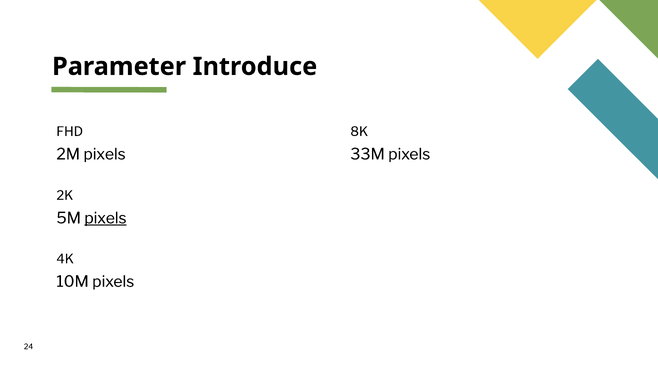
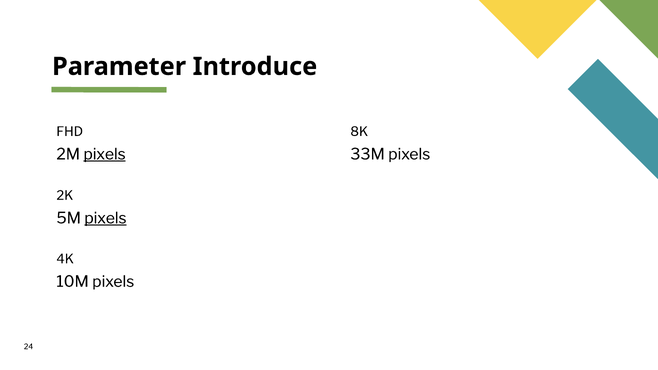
pixels at (105, 154) underline: none -> present
